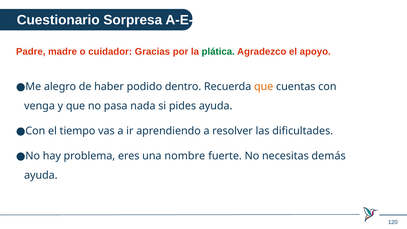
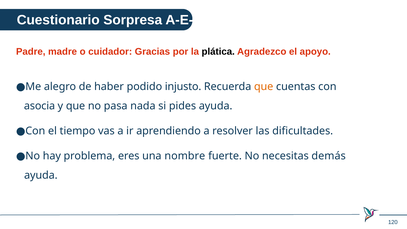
plática colour: green -> black
dentro: dentro -> injusto
venga: venga -> asocia
